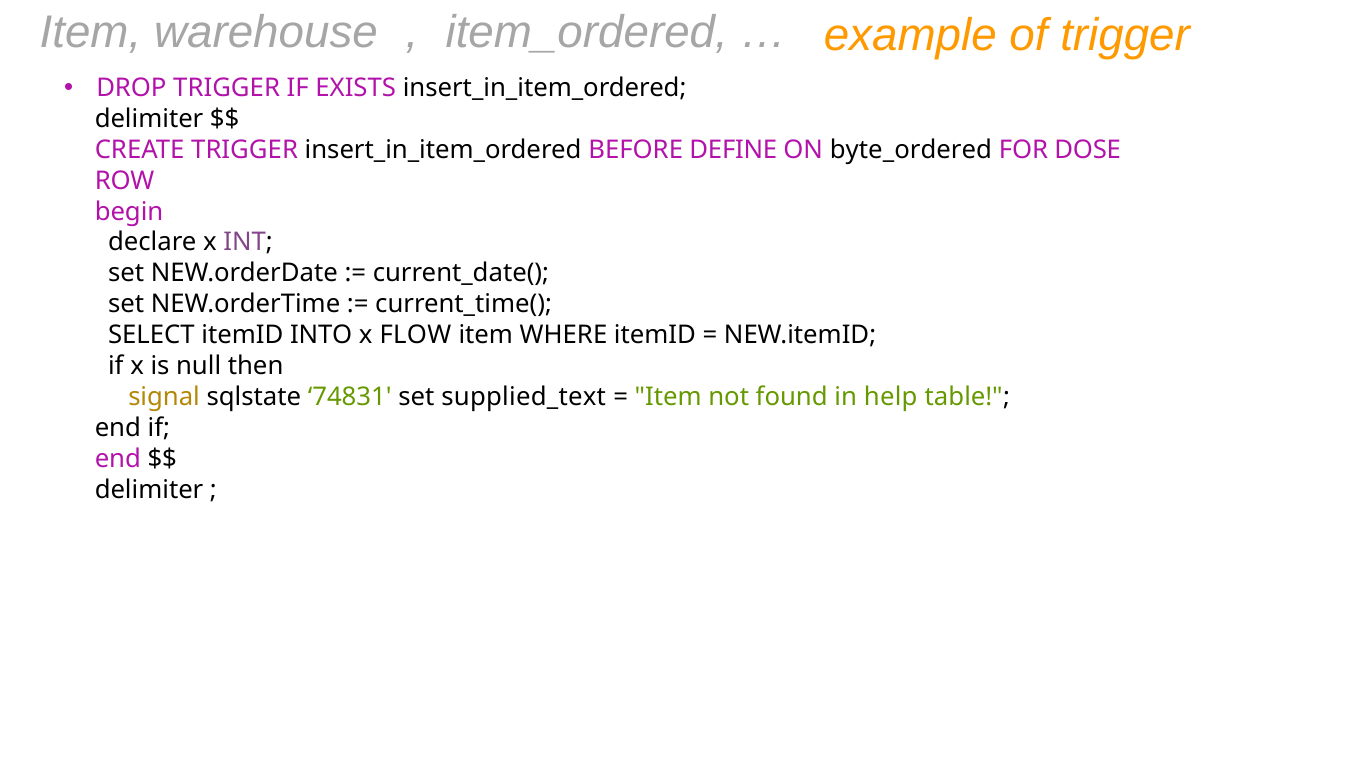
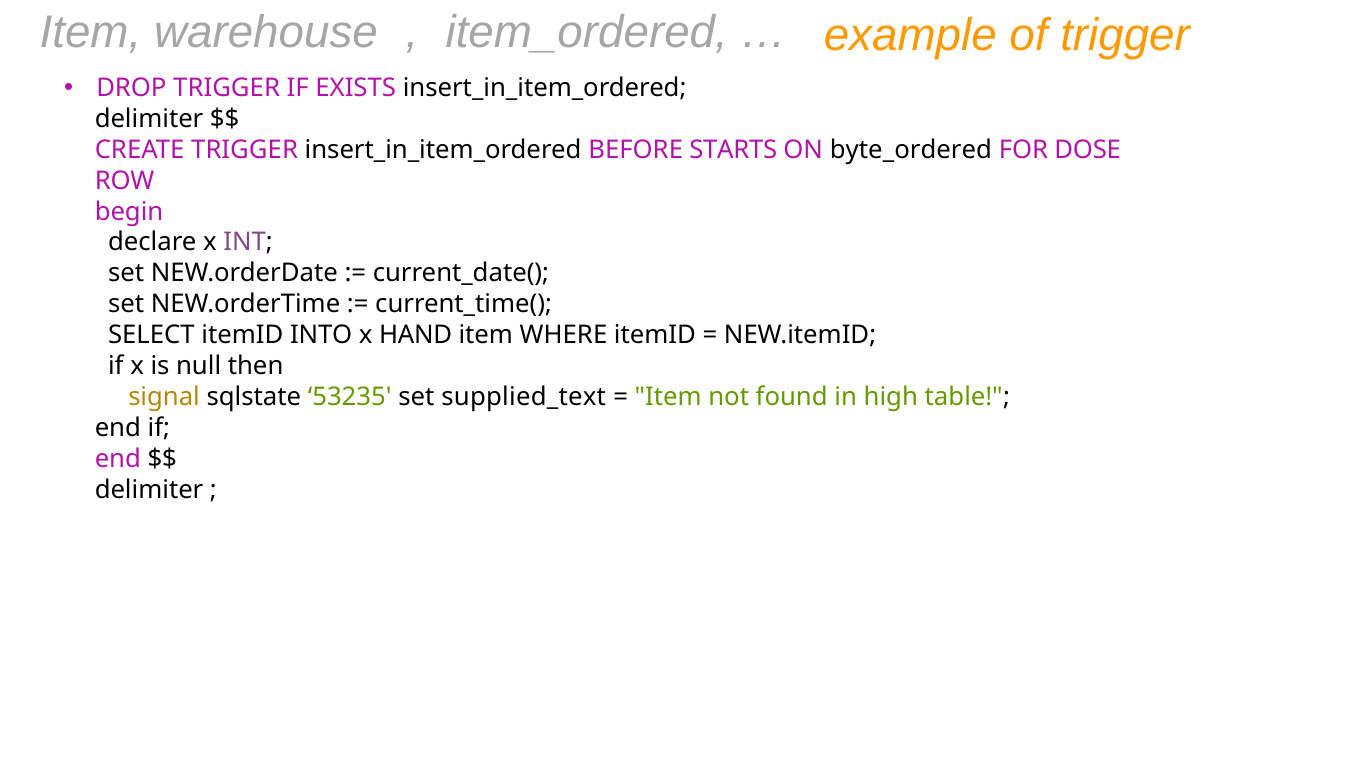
DEFINE: DEFINE -> STARTS
FLOW: FLOW -> HAND
74831: 74831 -> 53235
help: help -> high
